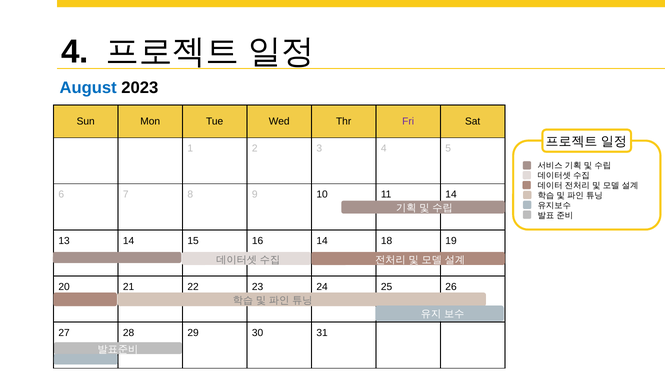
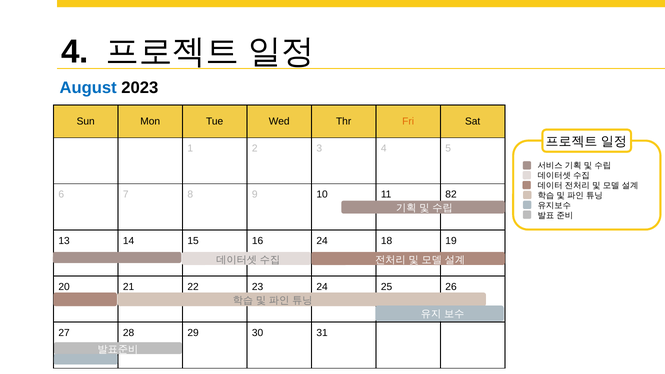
Fri colour: purple -> orange
11 14: 14 -> 82
16 14: 14 -> 24
